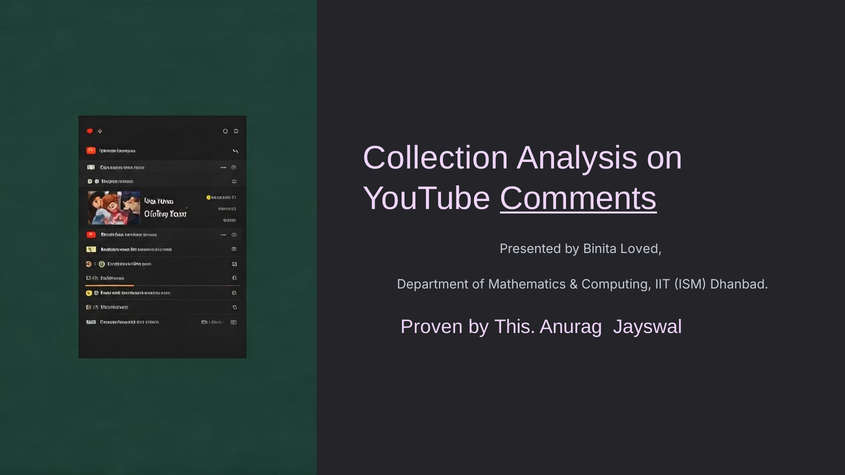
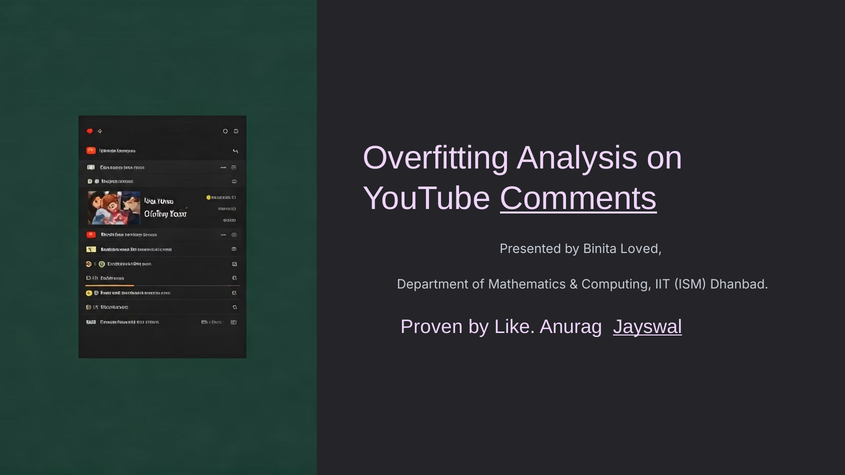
Collection: Collection -> Overfitting
This: This -> Like
Jayswal underline: none -> present
